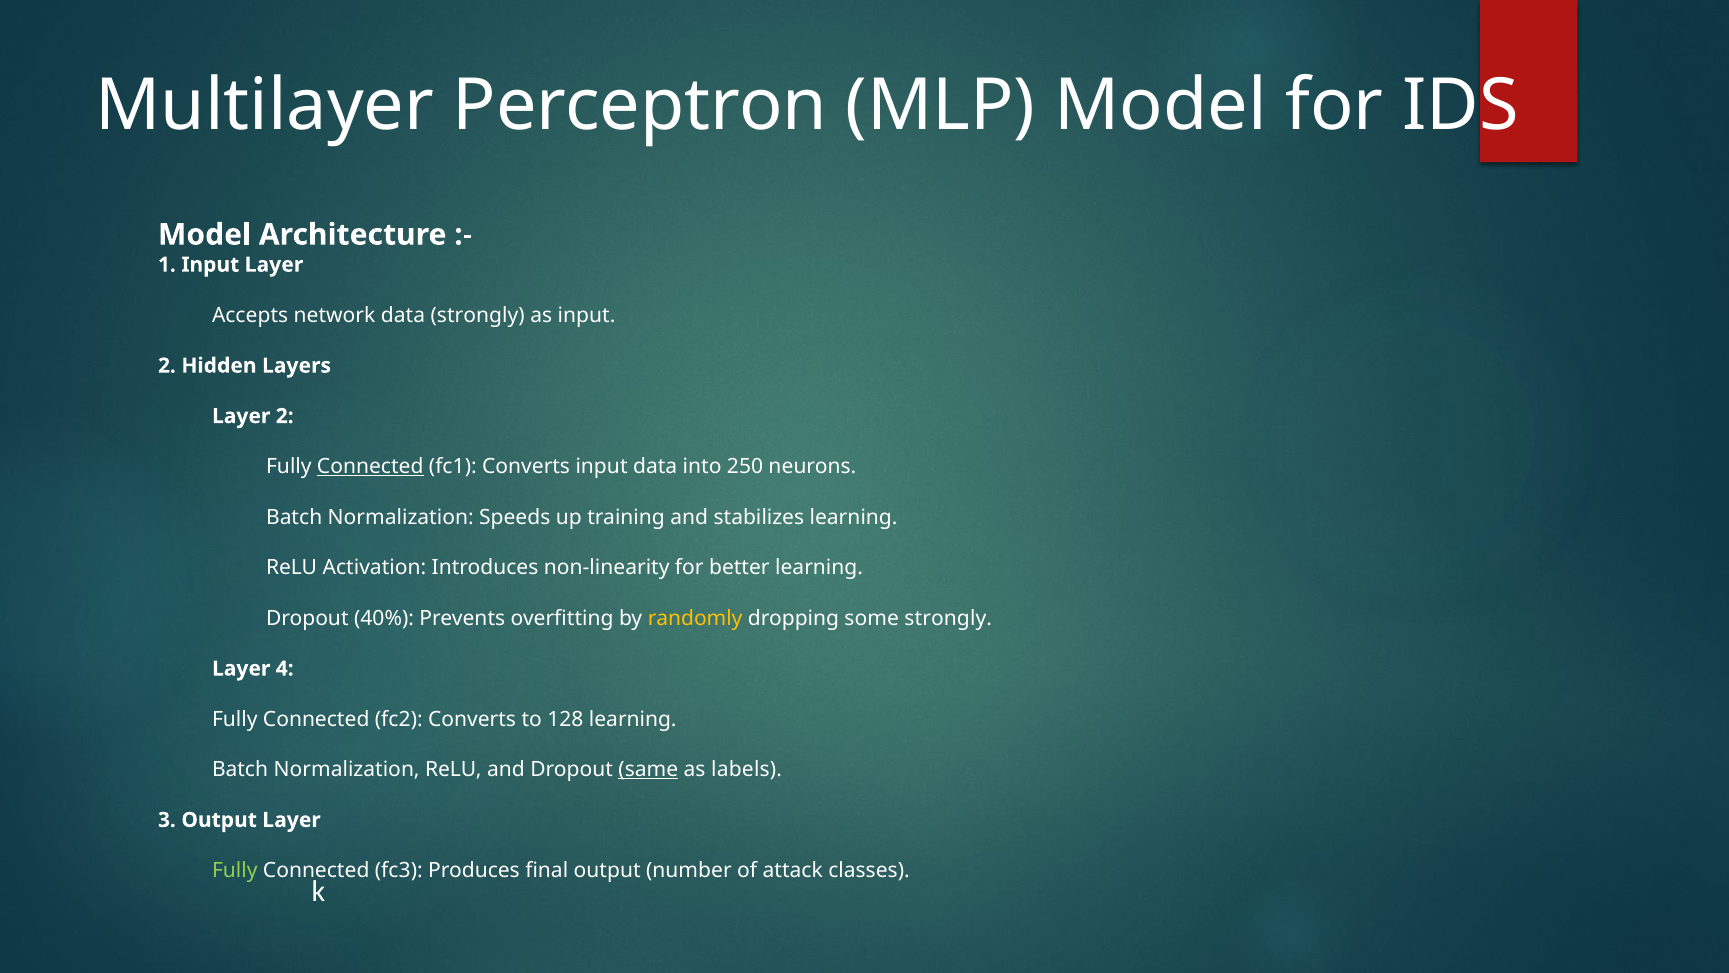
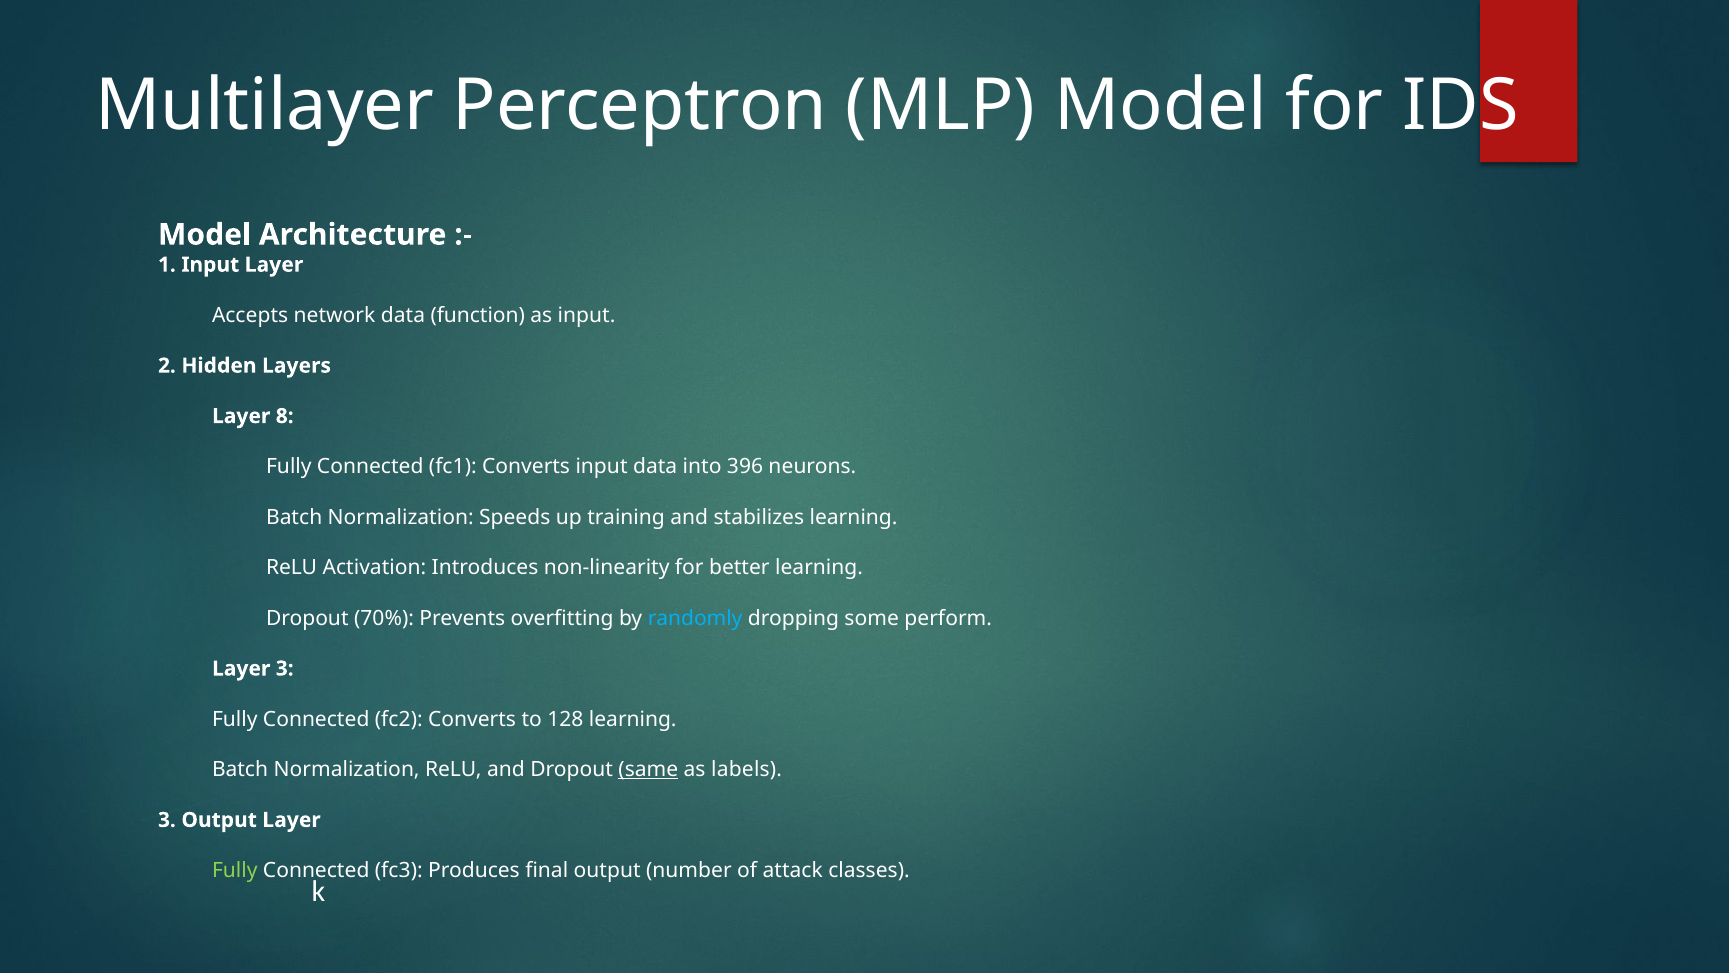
data strongly: strongly -> function
Layer 2: 2 -> 8
Connected at (370, 466) underline: present -> none
250: 250 -> 396
40%: 40% -> 70%
randomly colour: yellow -> light blue
some strongly: strongly -> perform
Layer 4: 4 -> 3
